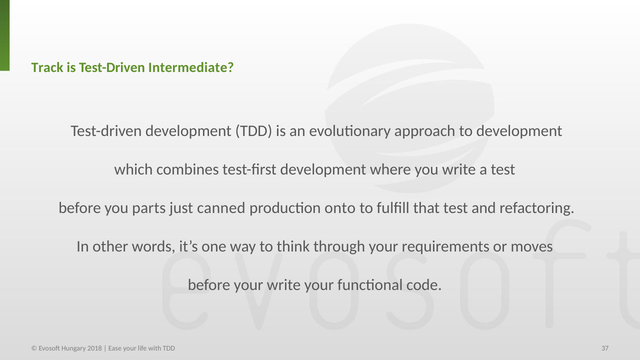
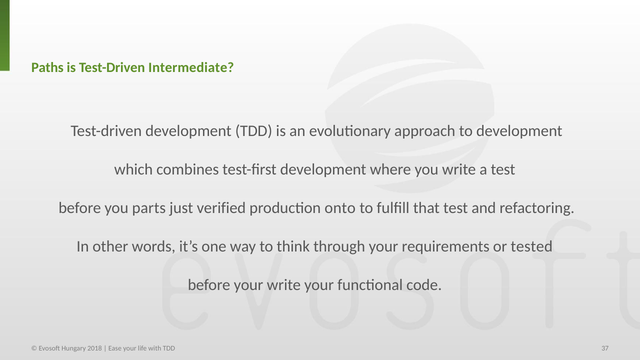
Track: Track -> Paths
canned: canned -> verified
moves: moves -> tested
